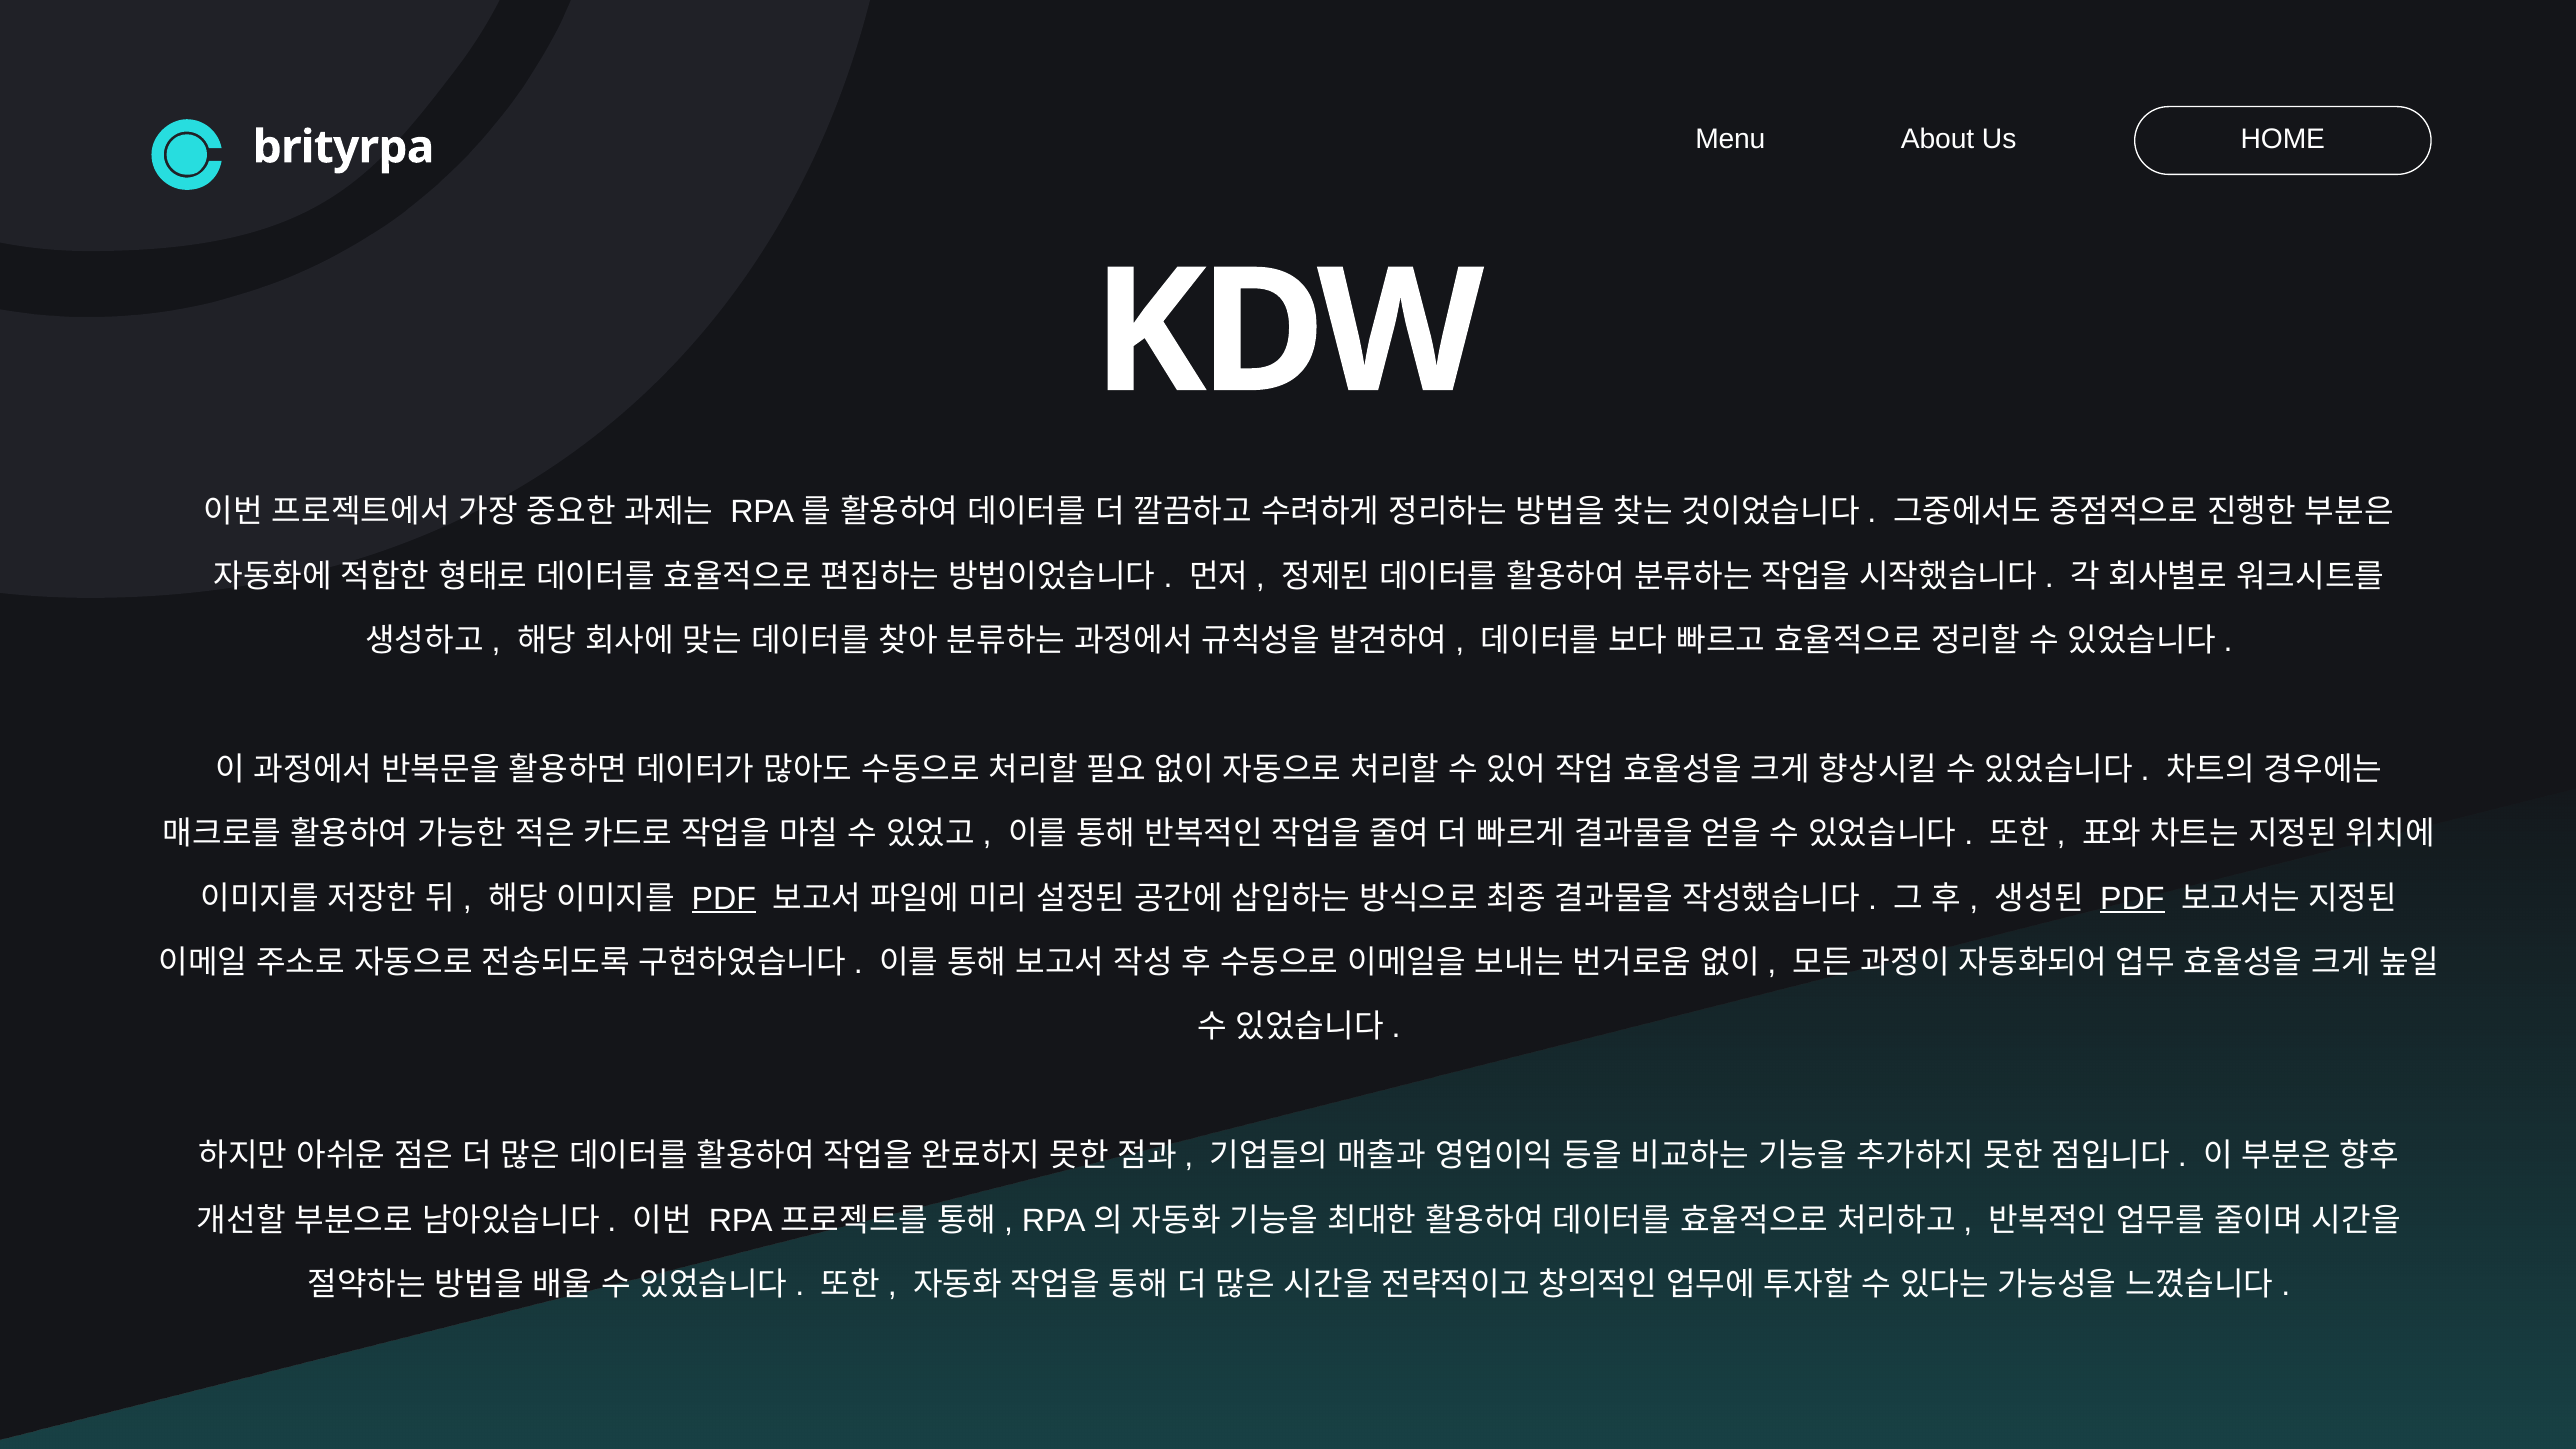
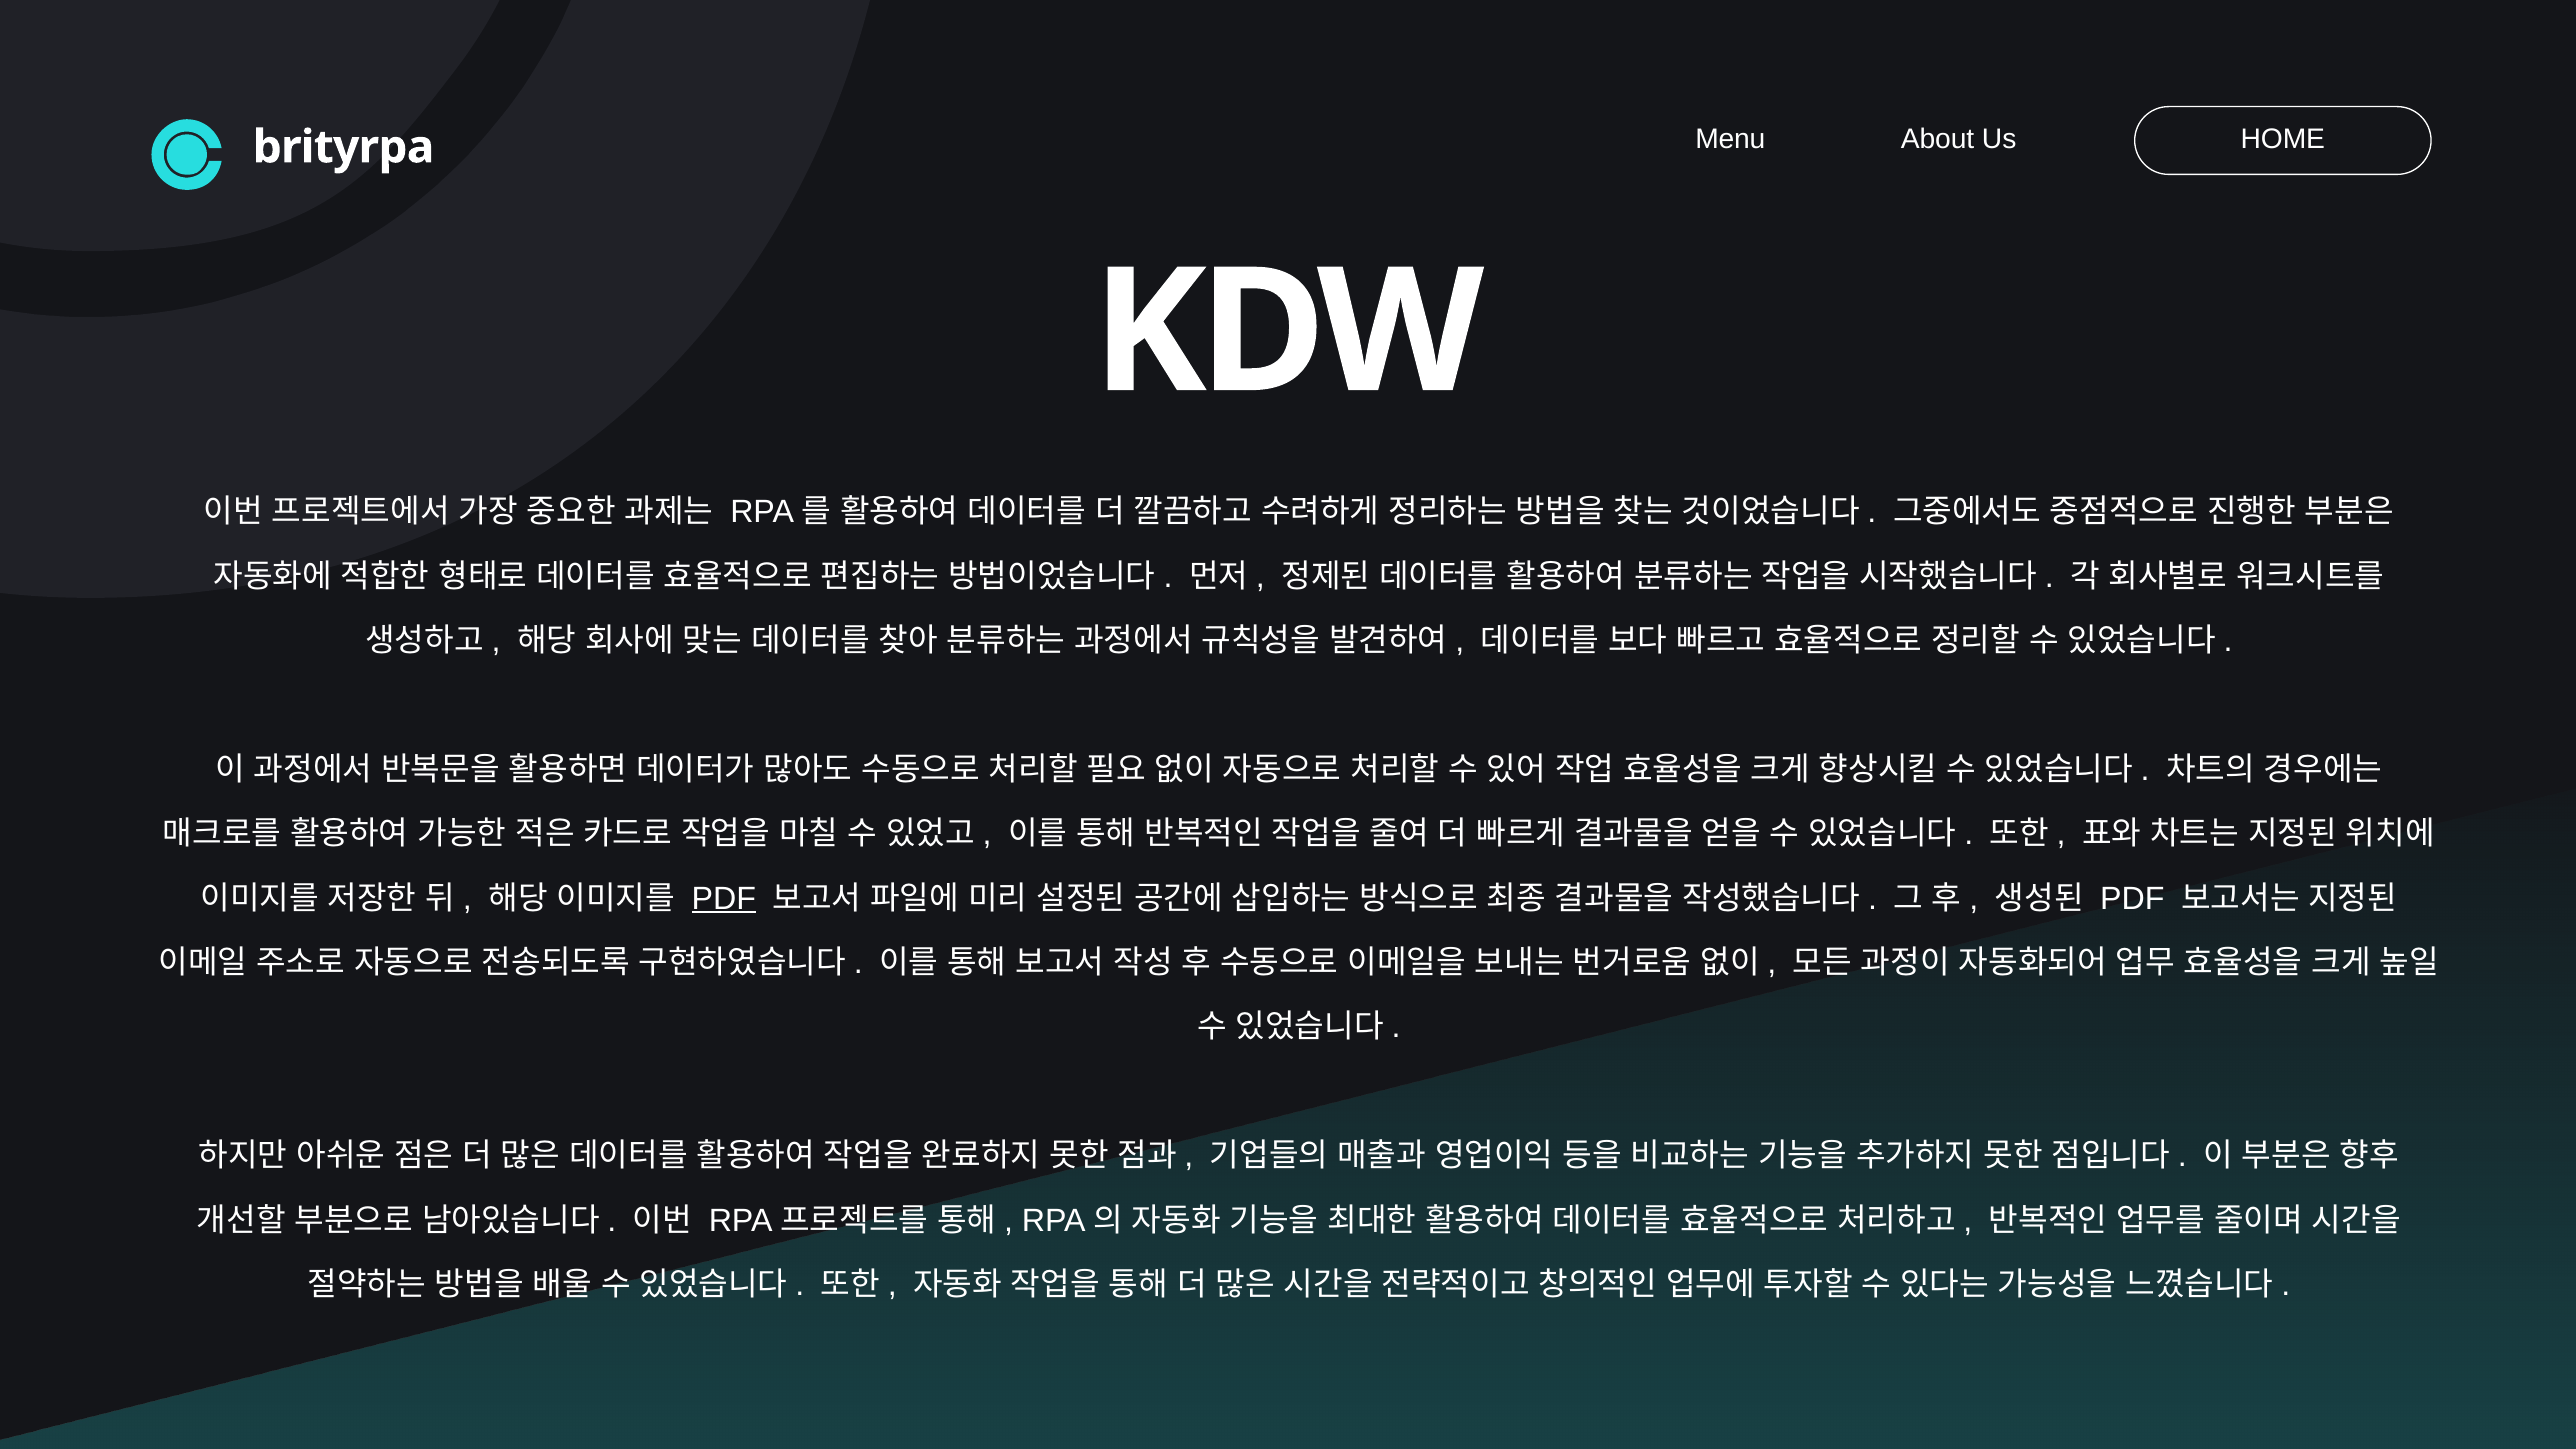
PDF at (2132, 899) underline: present -> none
